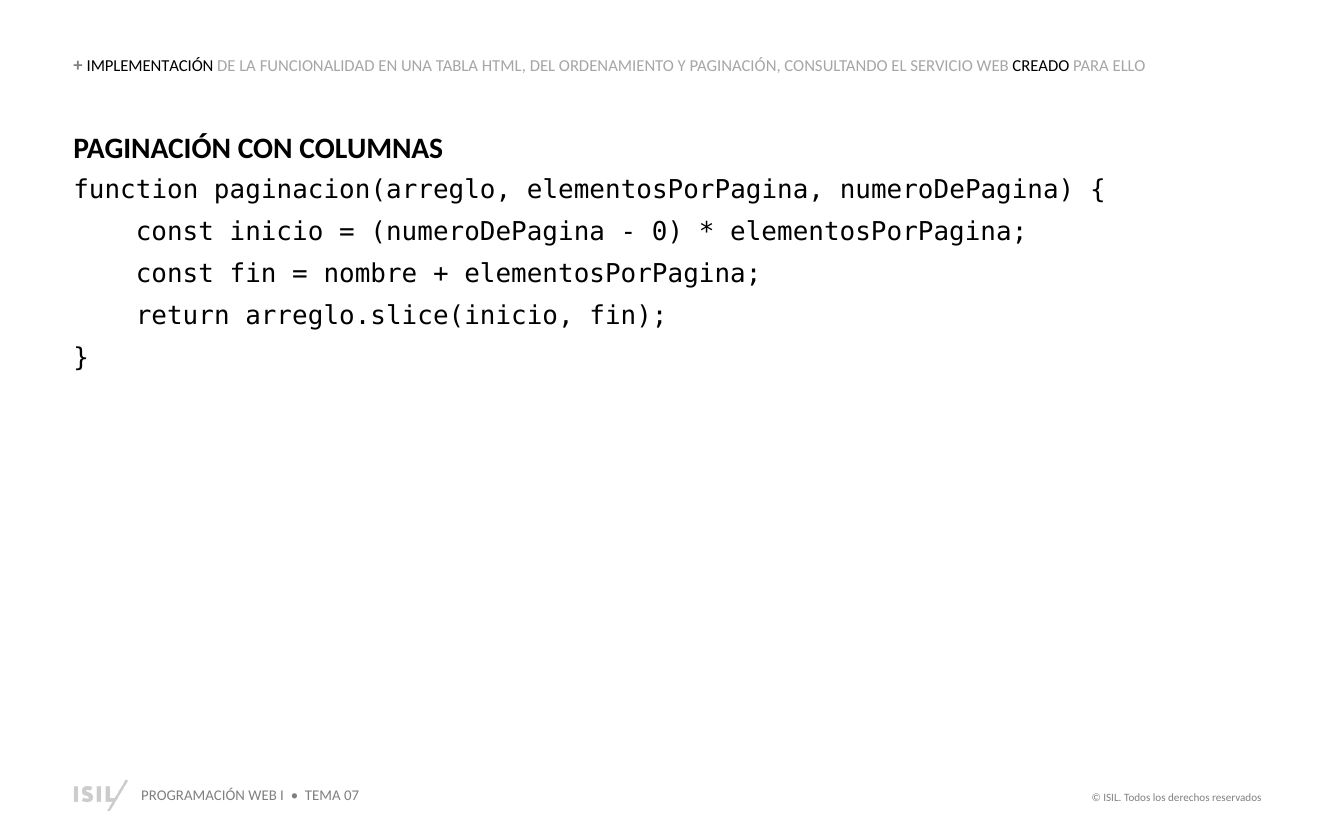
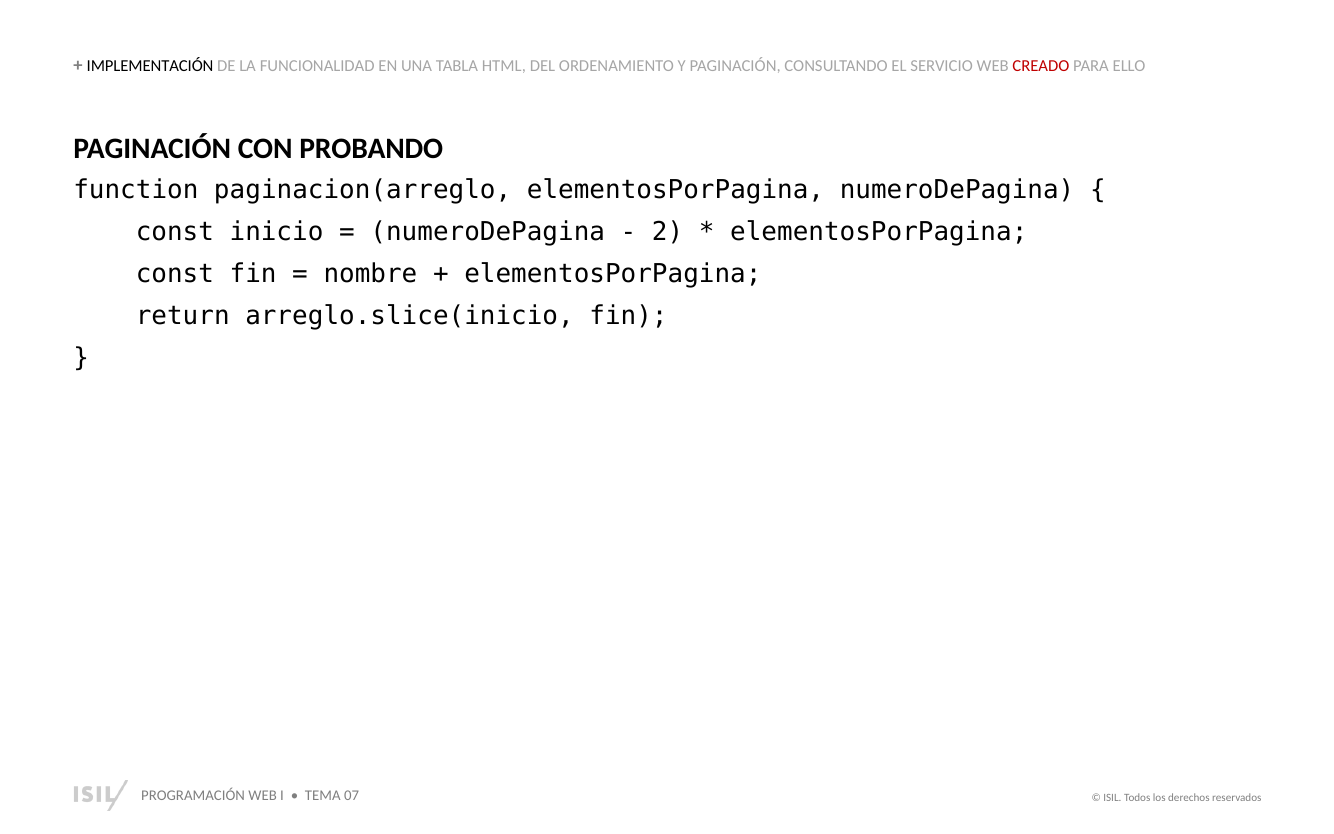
CREADO colour: black -> red
COLUMNAS: COLUMNAS -> PROBANDO
0: 0 -> 2
